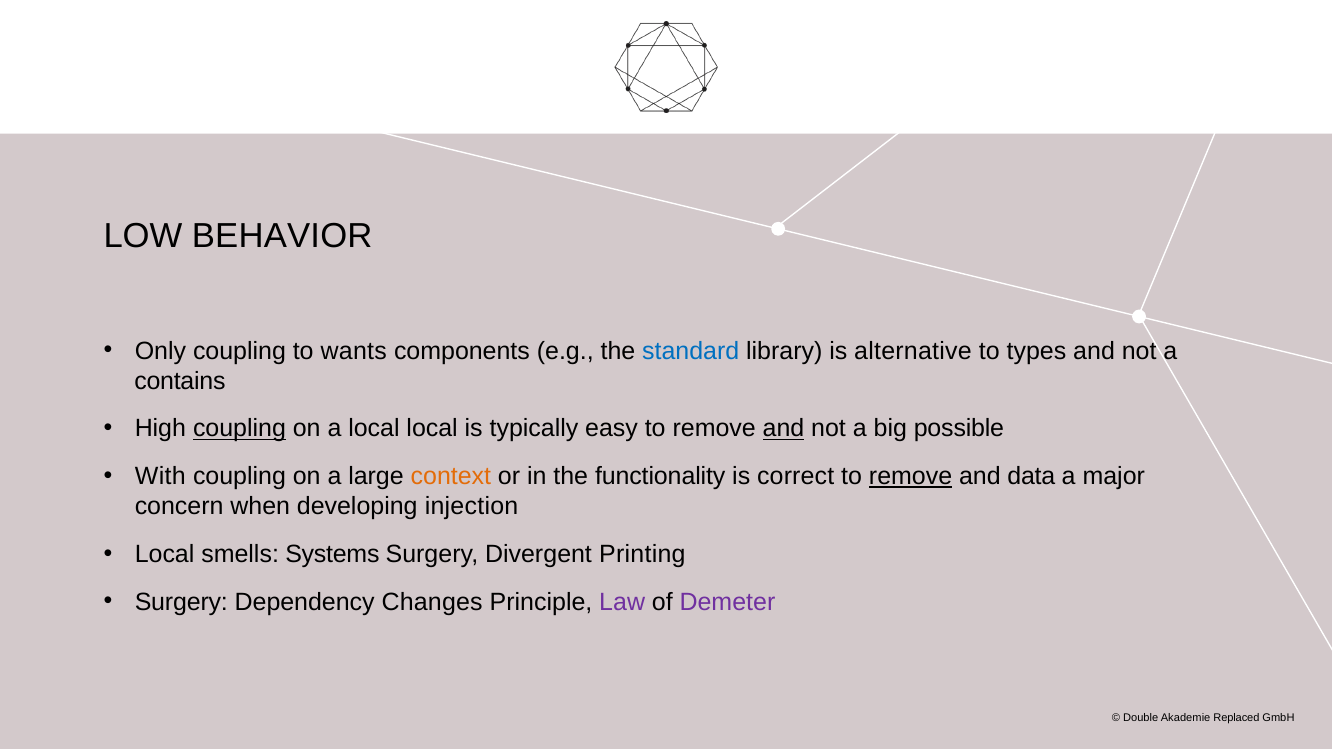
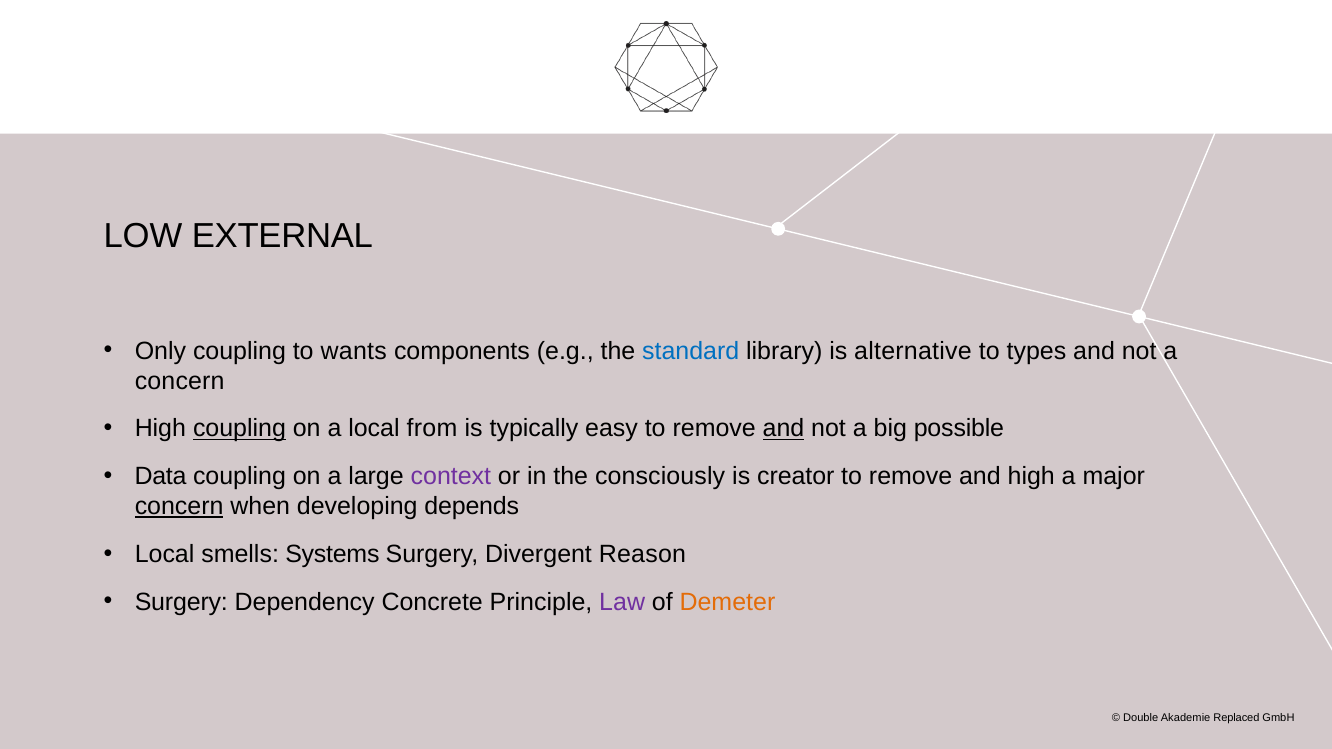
BEHAVIOR: BEHAVIOR -> EXTERNAL
contains at (180, 381): contains -> concern
local local: local -> from
With: With -> Data
context colour: orange -> purple
functionality: functionality -> consciously
correct: correct -> creator
remove at (911, 477) underline: present -> none
and data: data -> high
concern at (179, 506) underline: none -> present
injection: injection -> depends
Printing: Printing -> Reason
Changes: Changes -> Concrete
Demeter colour: purple -> orange
